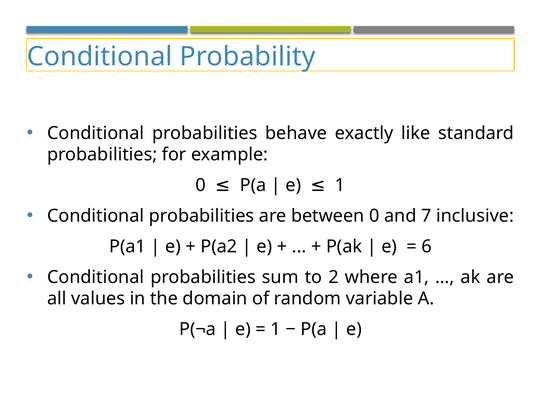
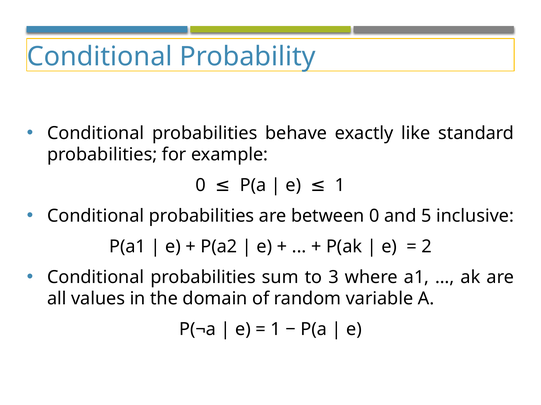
7: 7 -> 5
6: 6 -> 2
2: 2 -> 3
